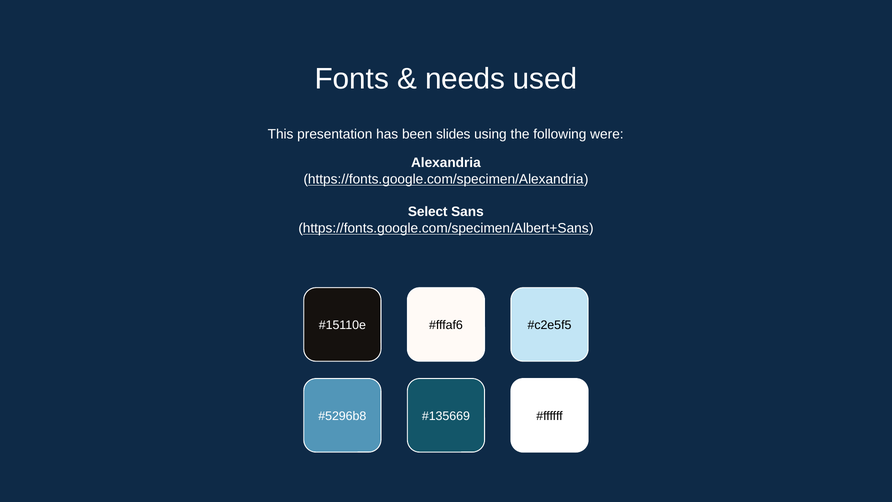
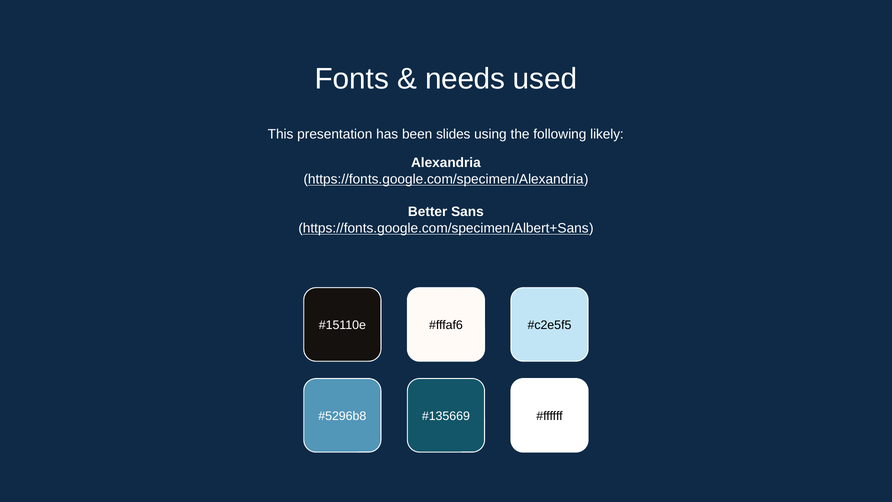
were: were -> likely
Select: Select -> Better
